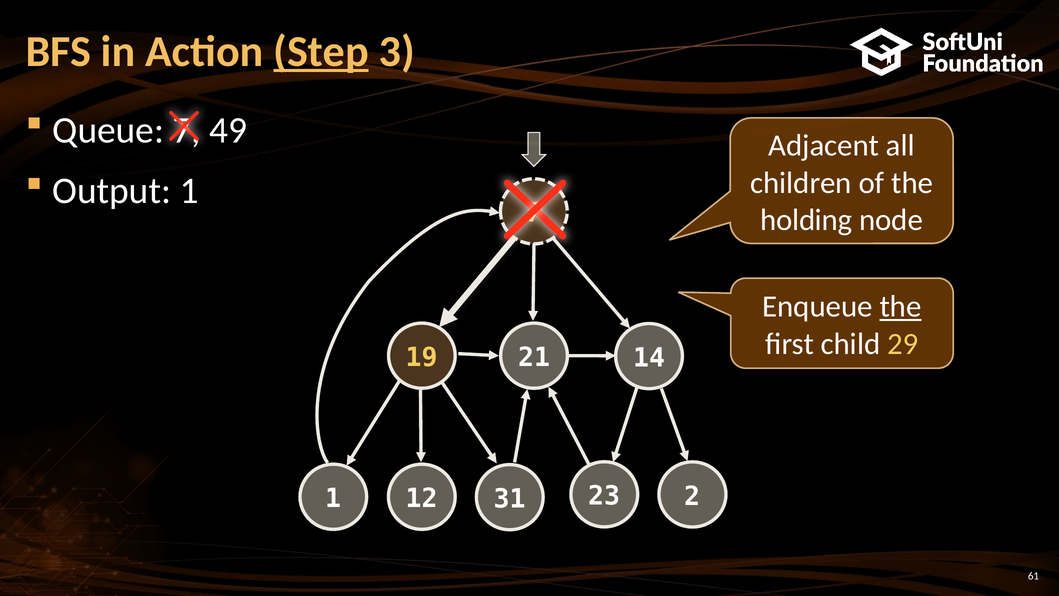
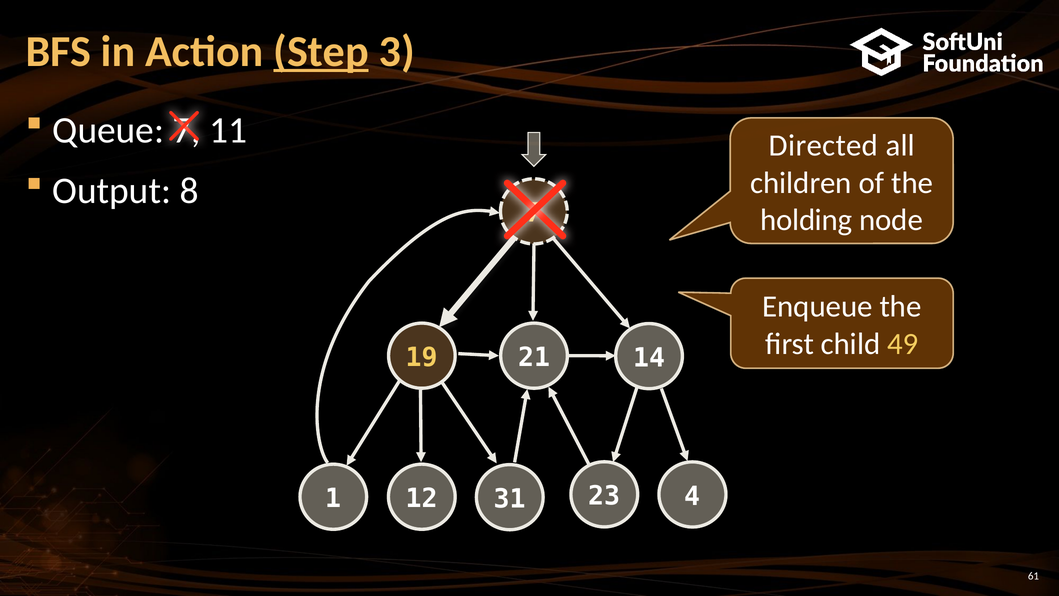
49: 49 -> 11
Adjacent: Adjacent -> Directed
Output 1: 1 -> 8
the at (901, 307) underline: present -> none
29: 29 -> 49
2: 2 -> 4
